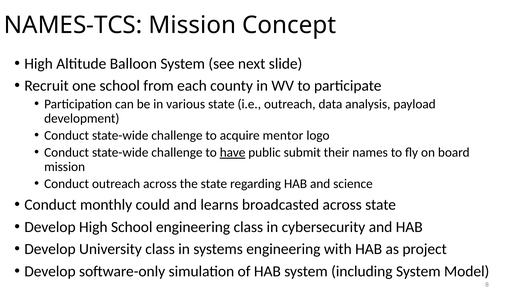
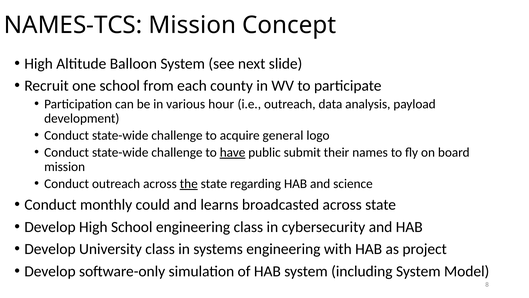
various state: state -> hour
mentor: mentor -> general
the underline: none -> present
